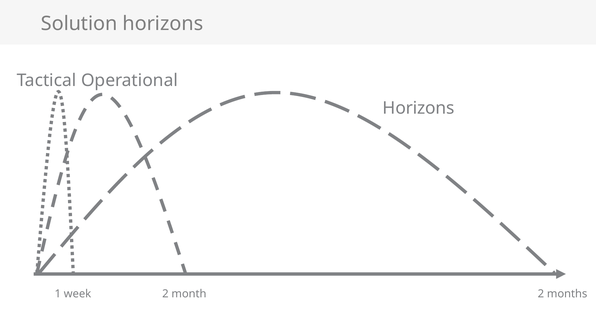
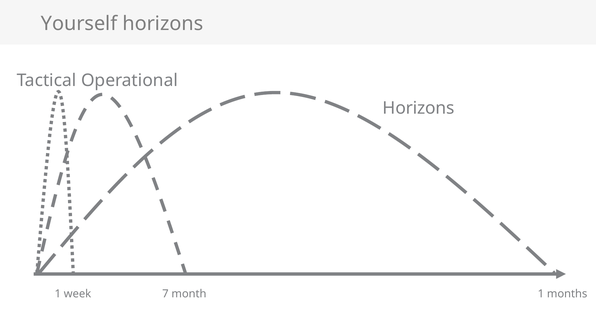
Solution: Solution -> Yourself
week 2: 2 -> 7
month 2: 2 -> 1
